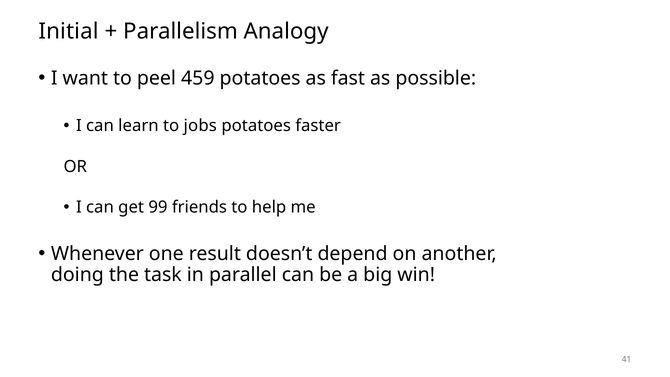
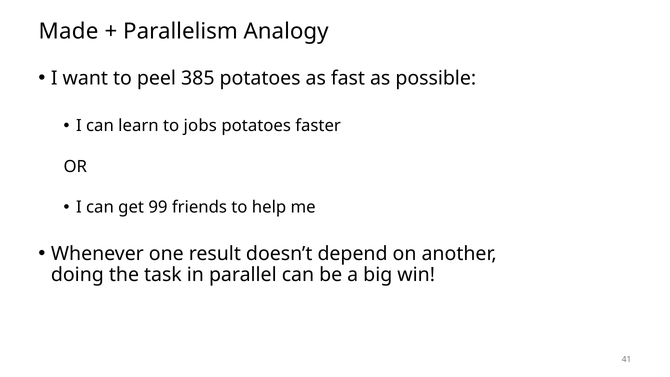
Initial: Initial -> Made
459: 459 -> 385
